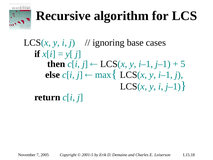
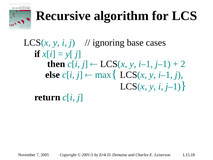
5: 5 -> 2
